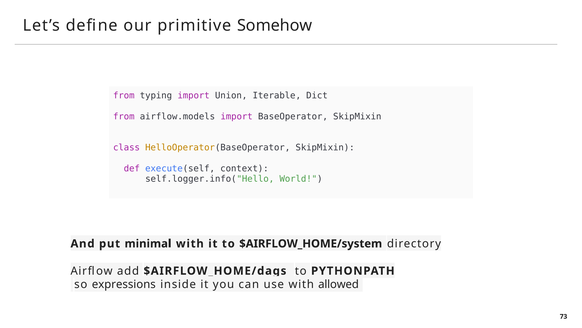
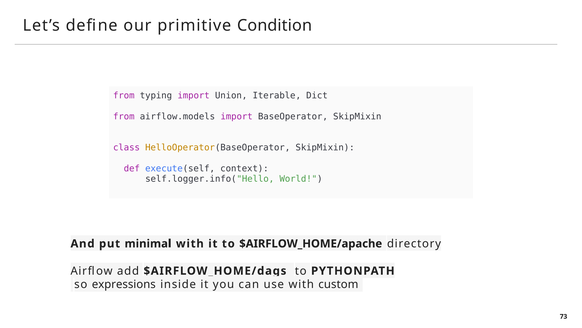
Somehow: Somehow -> Condition
$AIRFLOW_HOME/system: $AIRFLOW_HOME/system -> $AIRFLOW_HOME/apache
allowed: allowed -> custom
